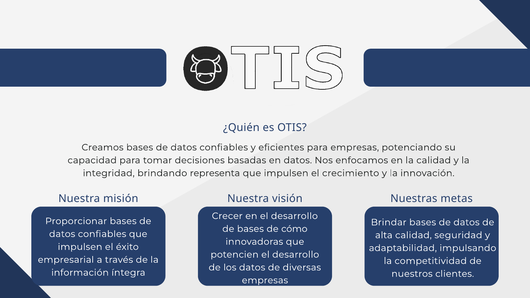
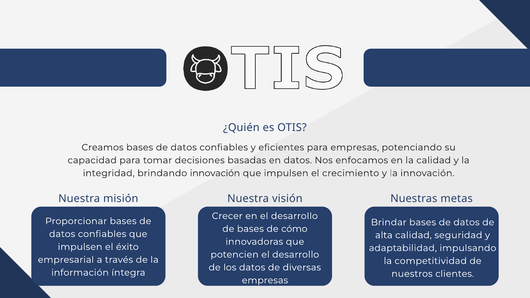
brindando representa: representa -> innovación
